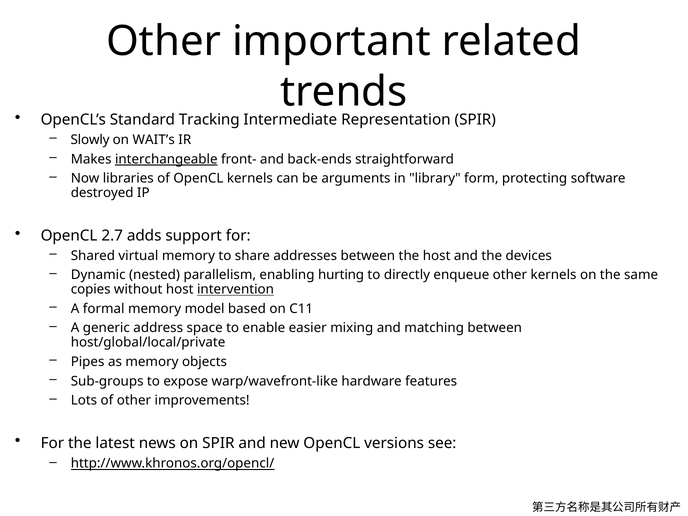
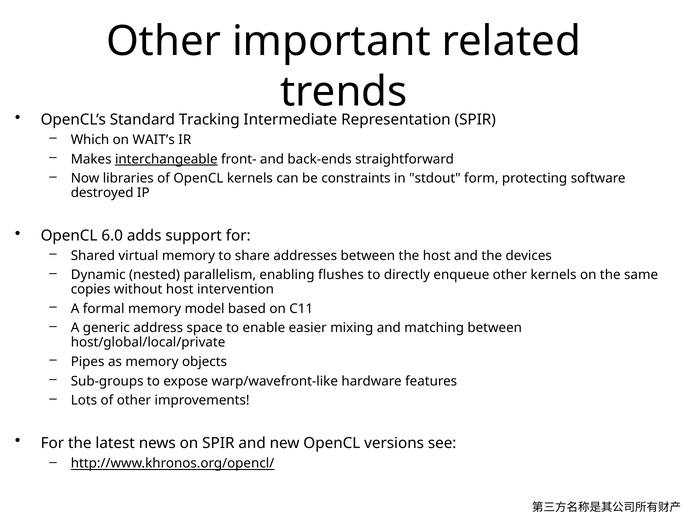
Slowly: Slowly -> Which
arguments: arguments -> constraints
library: library -> stdout
2.7: 2.7 -> 6.0
hurting: hurting -> flushes
intervention underline: present -> none
